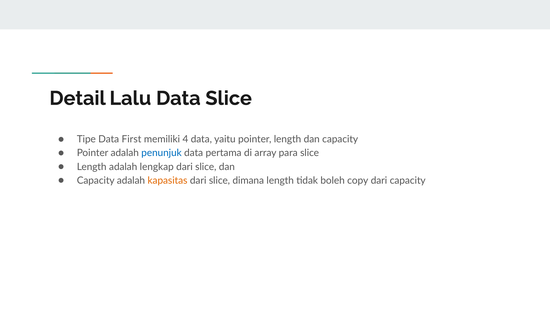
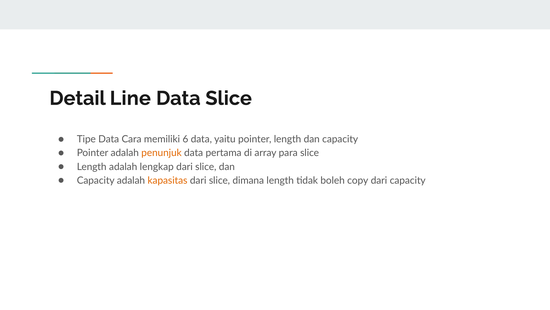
Lalu: Lalu -> Line
First: First -> Cara
4: 4 -> 6
penunjuk colour: blue -> orange
